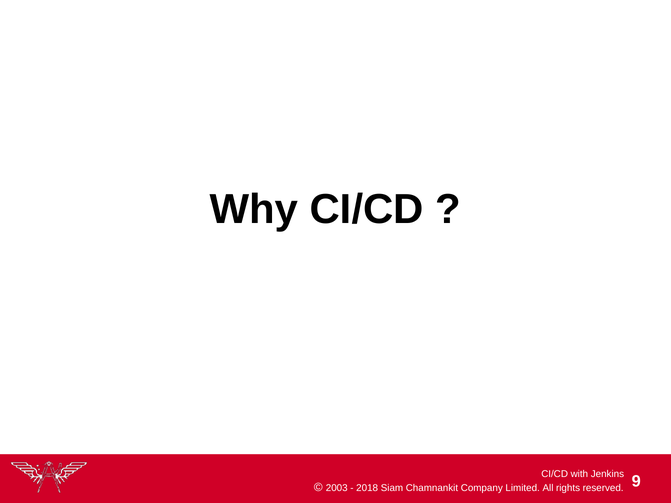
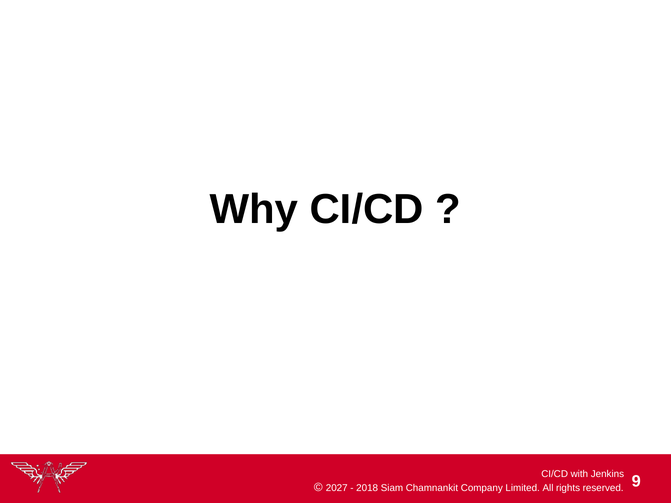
2003: 2003 -> 2027
